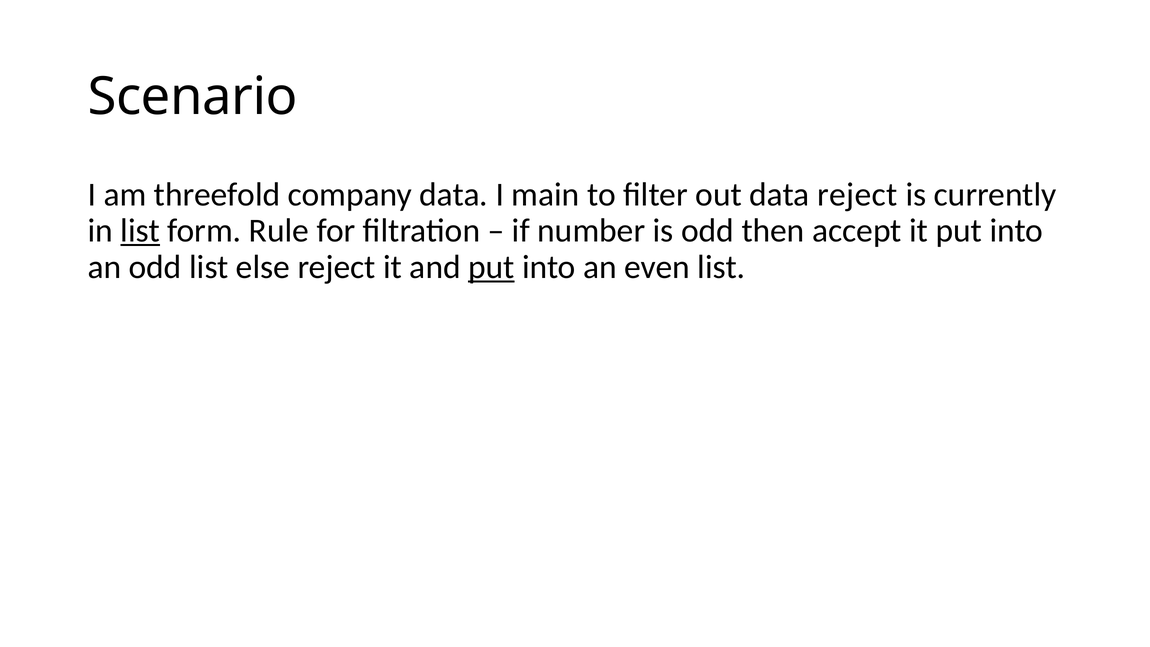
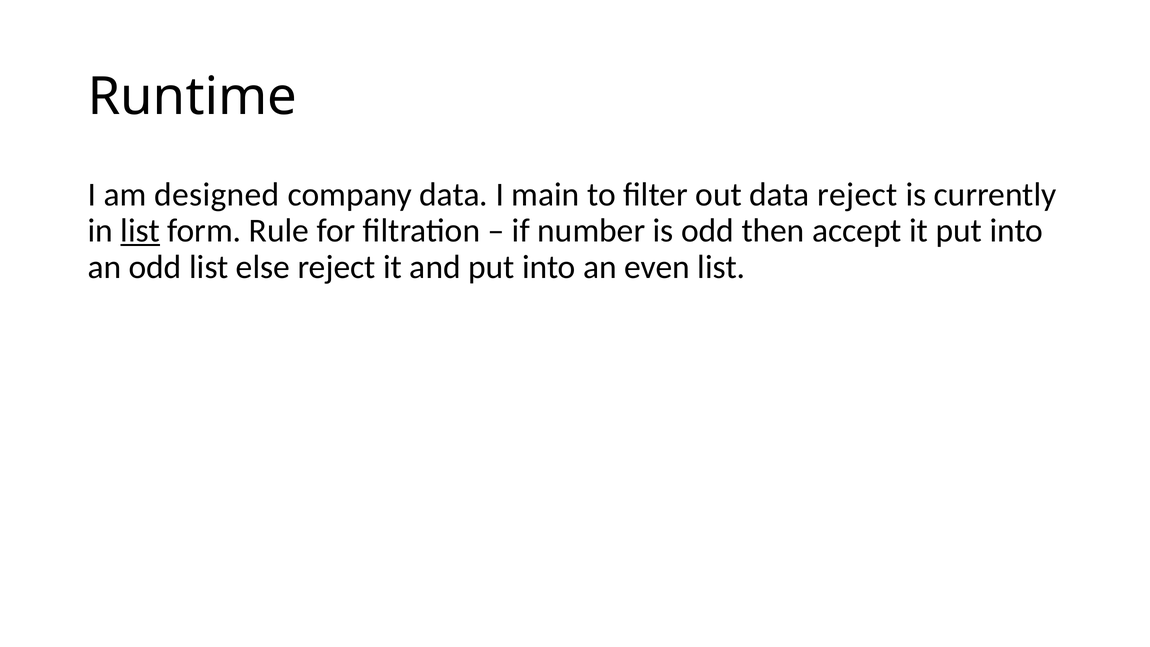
Scenario: Scenario -> Runtime
threefold: threefold -> designed
put at (491, 267) underline: present -> none
